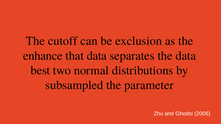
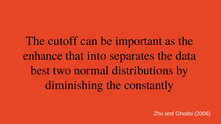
exclusion: exclusion -> important
that data: data -> into
subsampled: subsampled -> diminishing
parameter: parameter -> constantly
